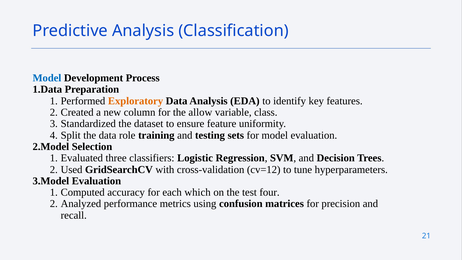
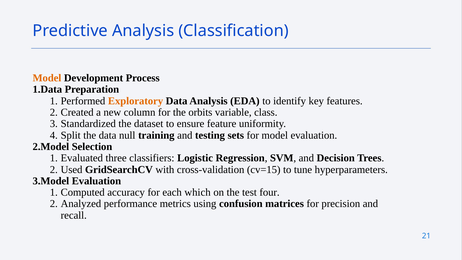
Model at (47, 78) colour: blue -> orange
allow: allow -> orbits
role: role -> null
cv=12: cv=12 -> cv=15
